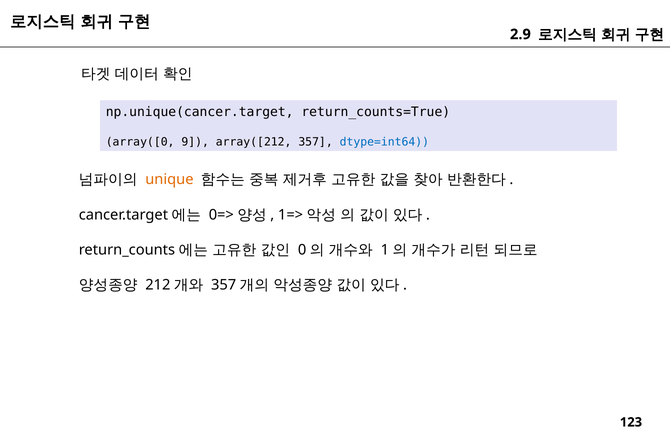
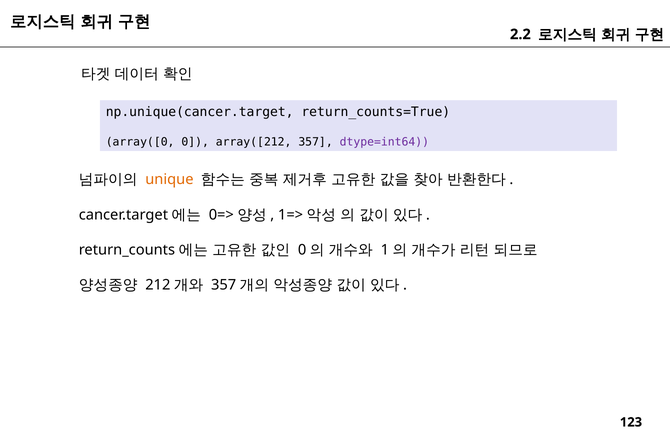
2.9: 2.9 -> 2.2
9: 9 -> 0
dtype=int64 colour: blue -> purple
